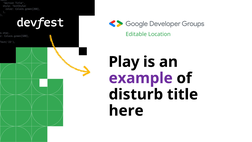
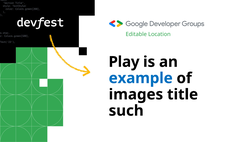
example colour: purple -> blue
disturb: disturb -> images
here: here -> such
